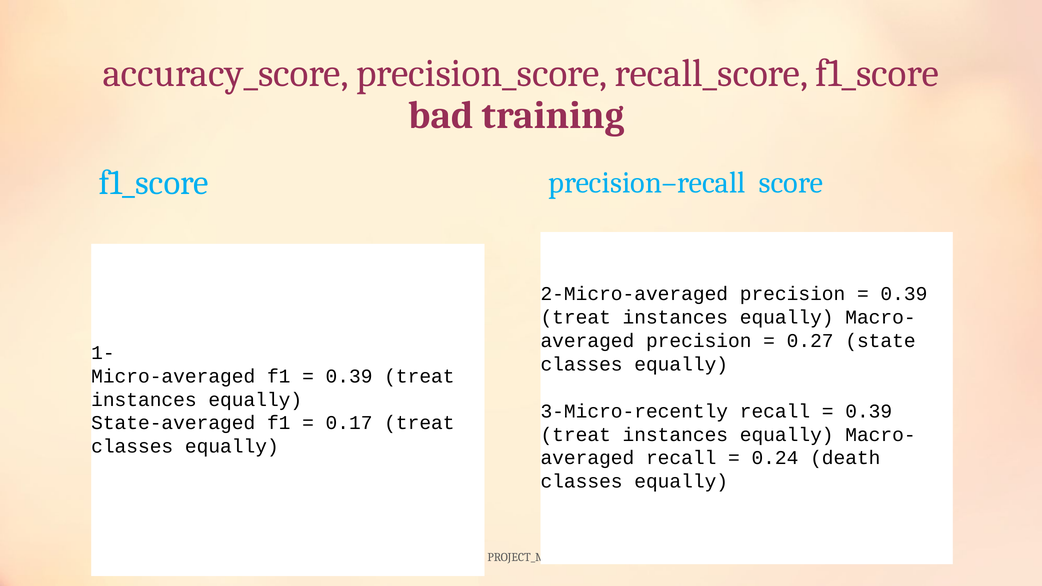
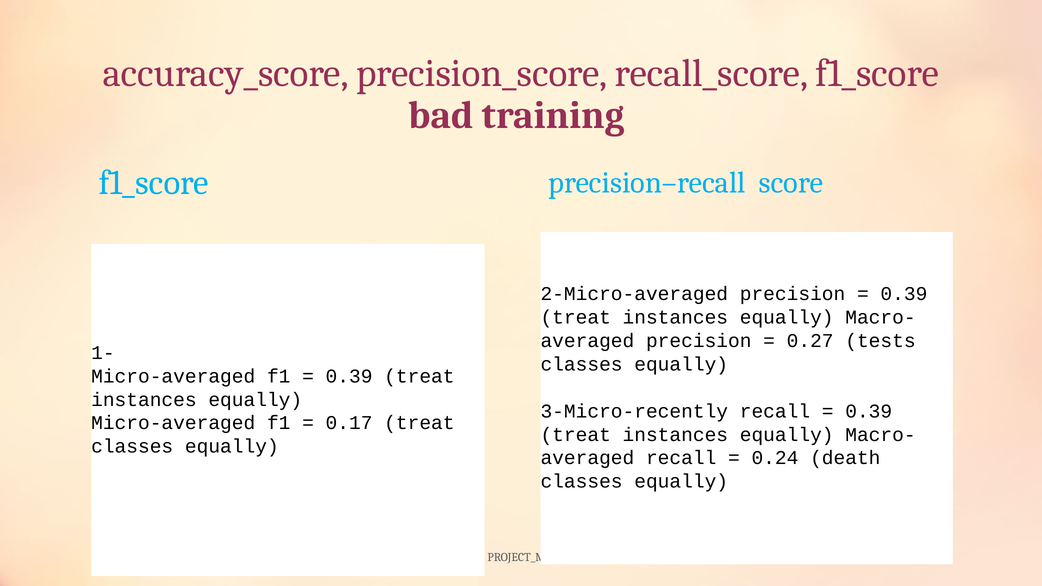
state: state -> tests
State-averaged at (173, 423): State-averaged -> Micro-averaged
